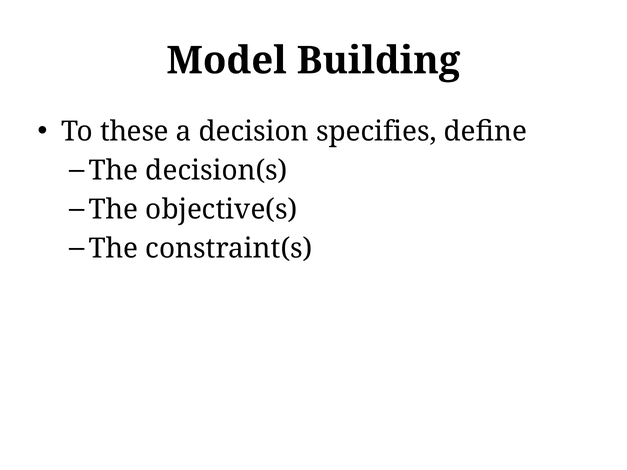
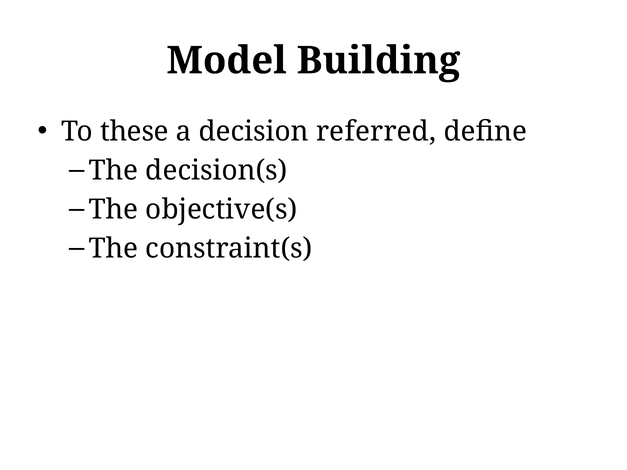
specifies: specifies -> referred
